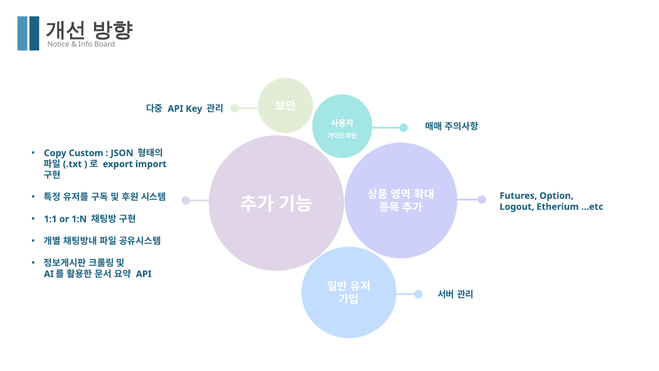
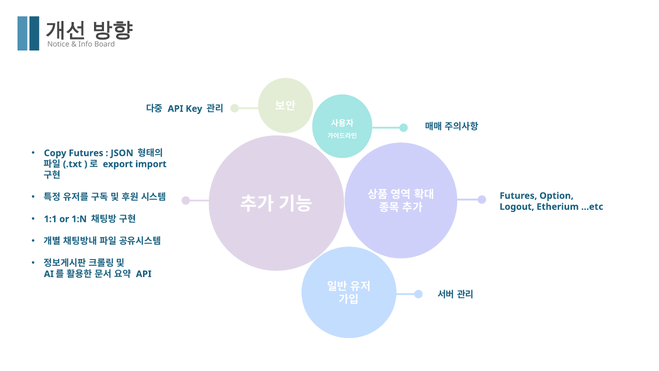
Copy Custom: Custom -> Futures
